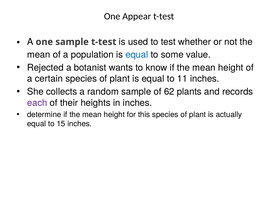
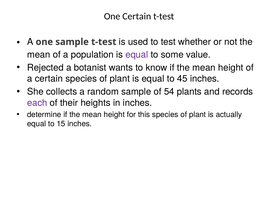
One Appear: Appear -> Certain
equal at (137, 54) colour: blue -> purple
11: 11 -> 45
62: 62 -> 54
